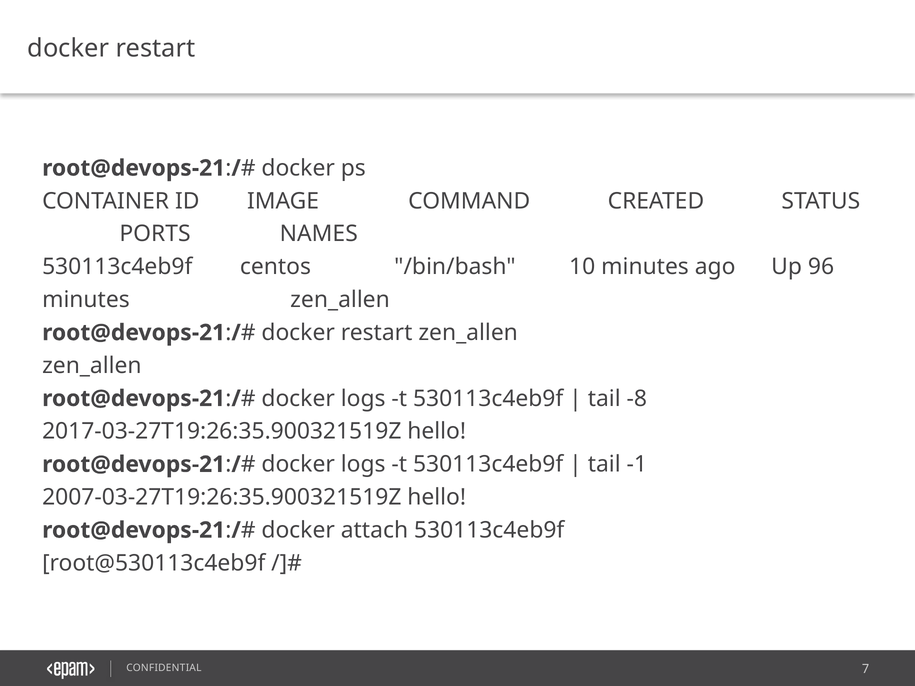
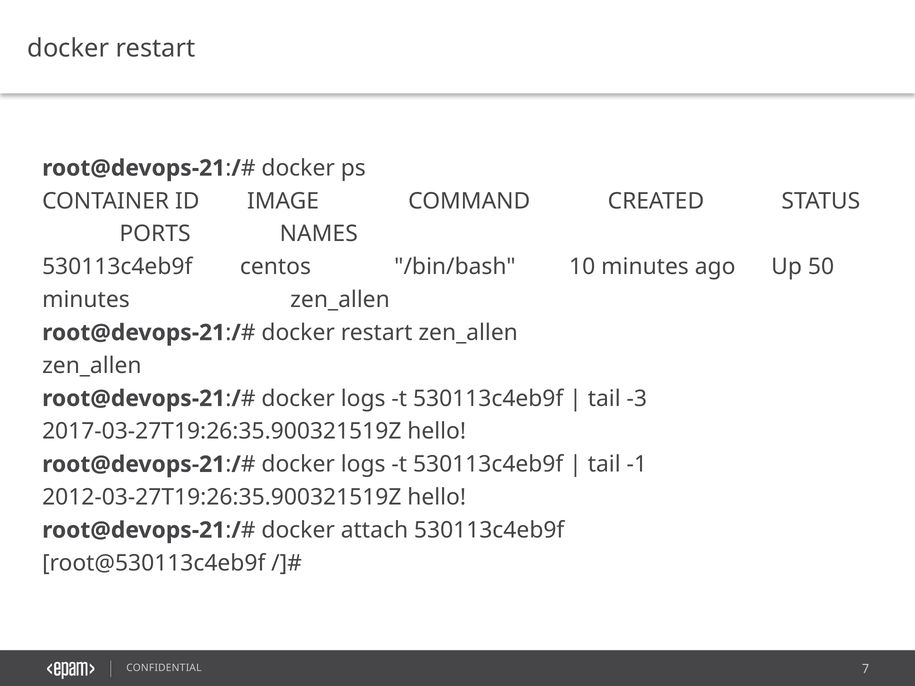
96: 96 -> 50
-8: -8 -> -3
2007-03-27T19:26:35.900321519Z: 2007-03-27T19:26:35.900321519Z -> 2012-03-27T19:26:35.900321519Z
